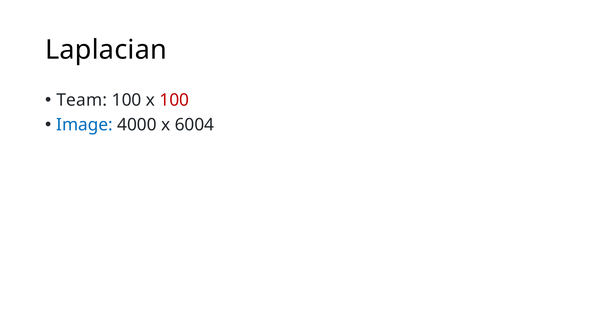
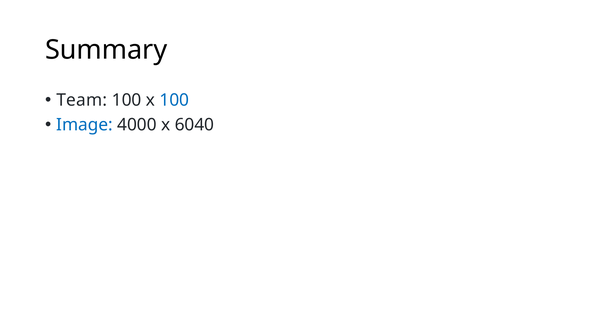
Laplacian: Laplacian -> Summary
100 at (174, 100) colour: red -> blue
6004: 6004 -> 6040
